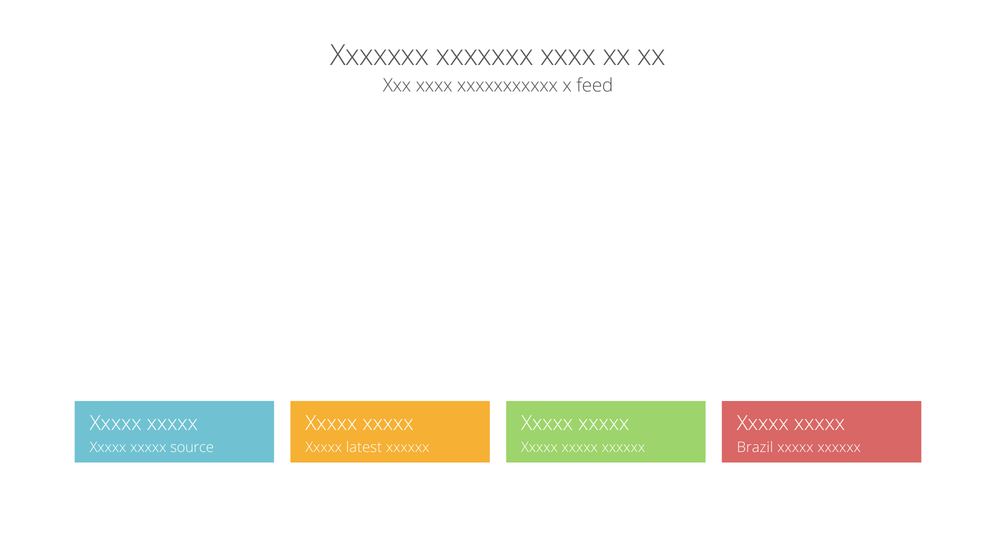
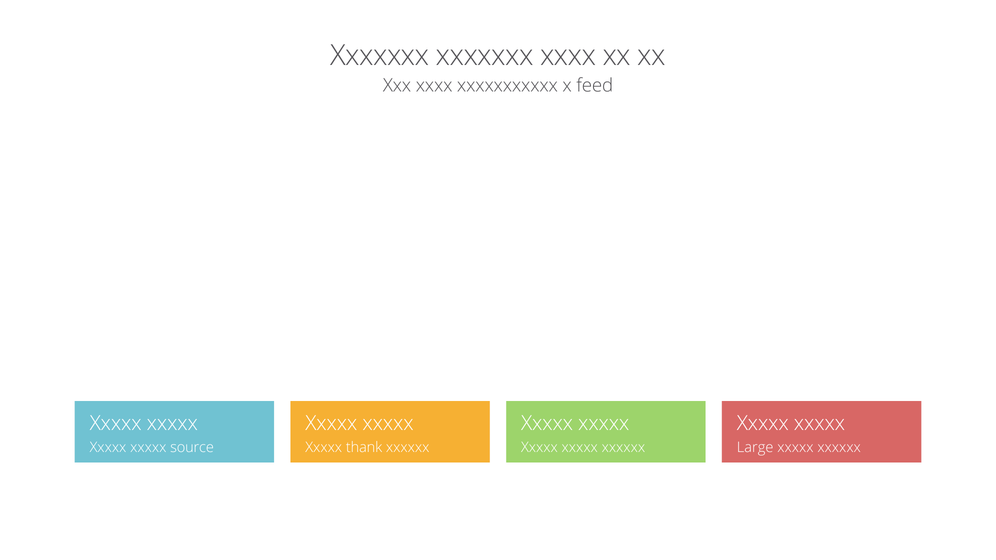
latest: latest -> thank
Brazil: Brazil -> Large
